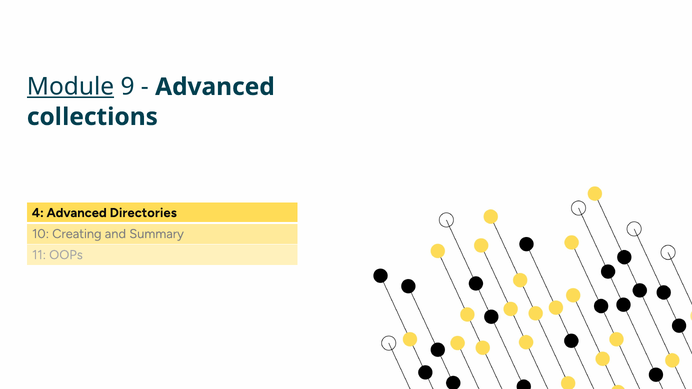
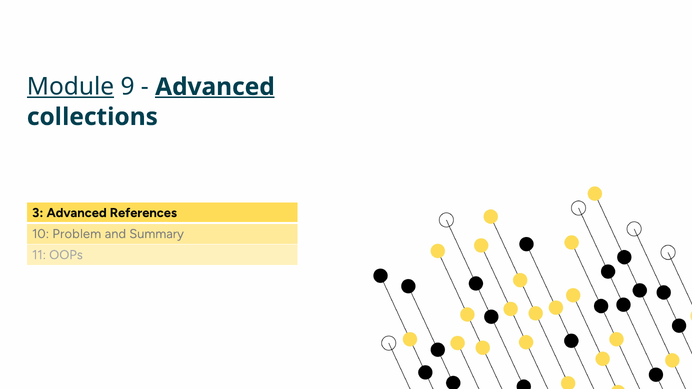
Advanced at (215, 87) underline: none -> present
4: 4 -> 3
Directories: Directories -> References
Creating: Creating -> Problem
